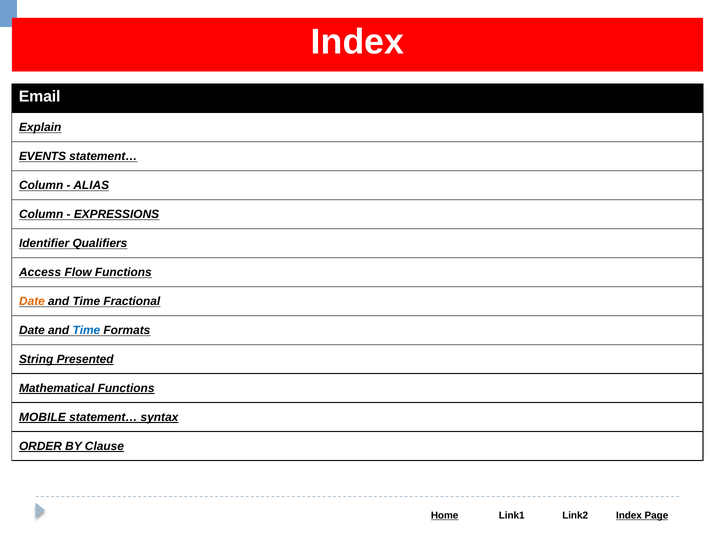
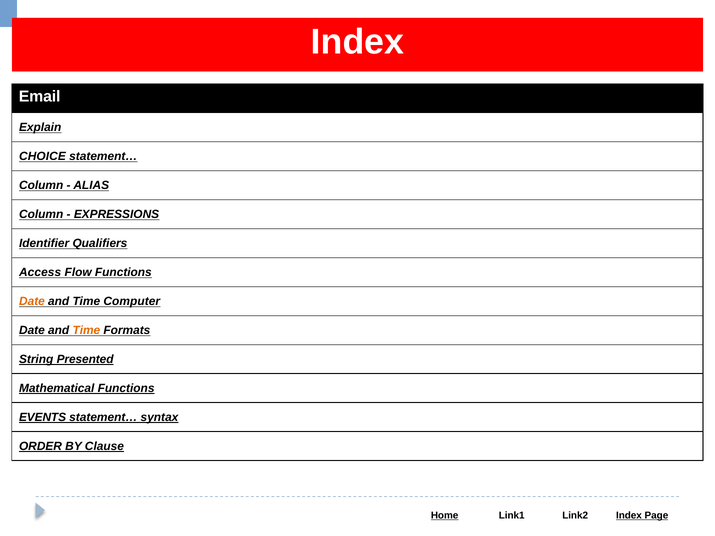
EVENTS: EVENTS -> CHOICE
Fractional: Fractional -> Computer
Time at (86, 330) colour: blue -> orange
MOBILE: MOBILE -> EVENTS
